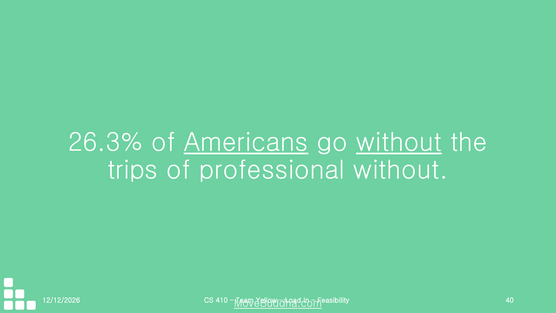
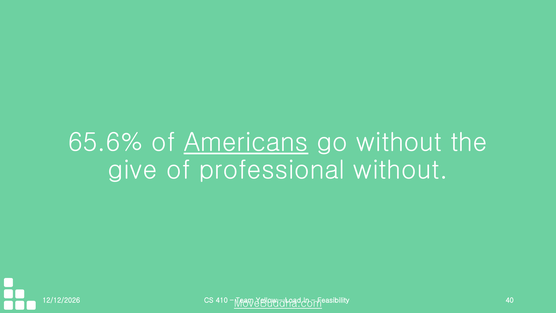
26.3%: 26.3% -> 65.6%
without at (399, 142) underline: present -> none
trips: trips -> give
